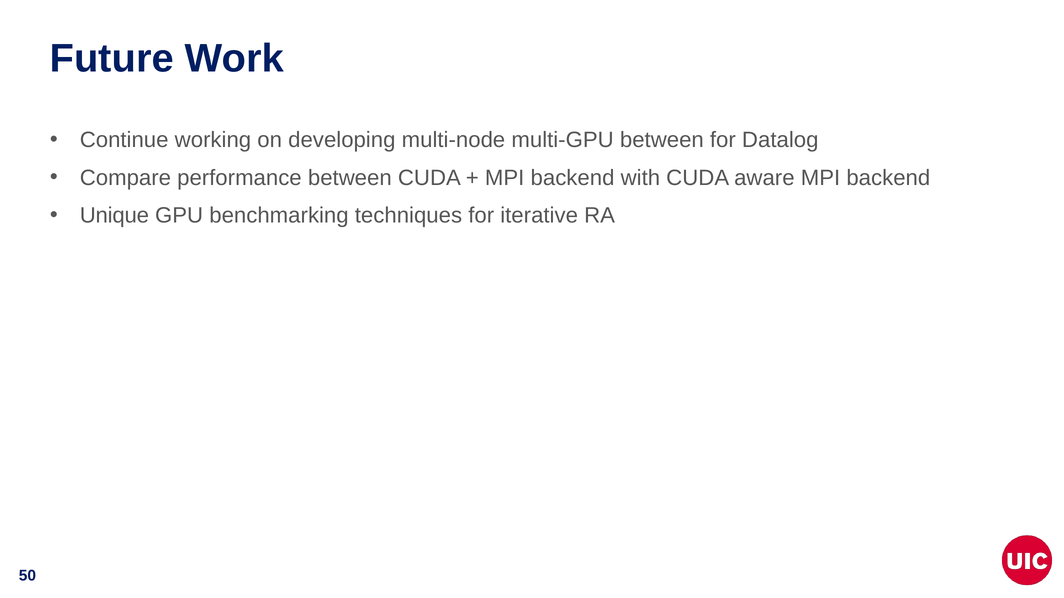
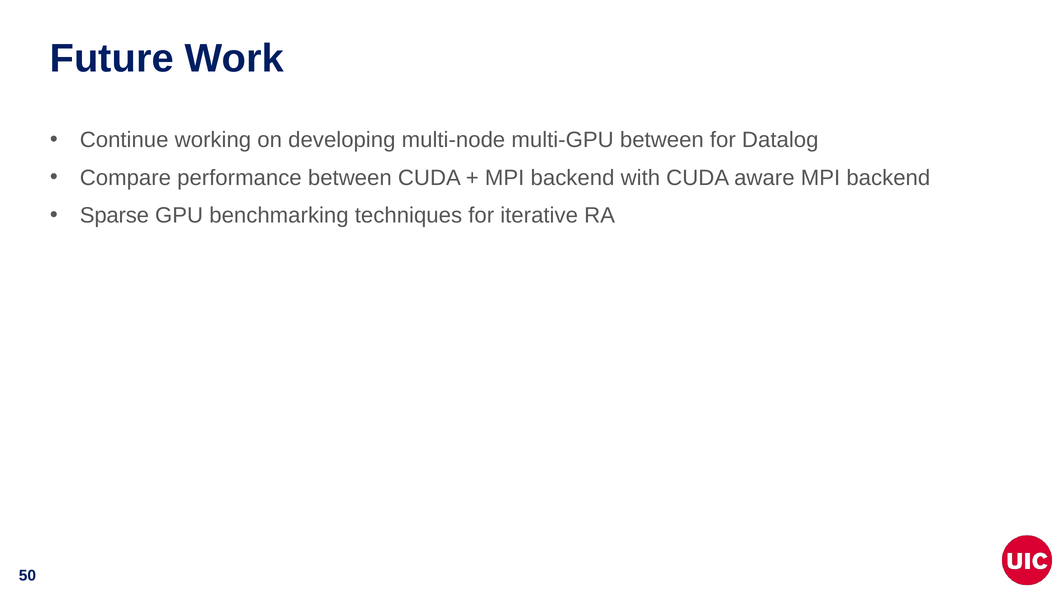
Unique: Unique -> Sparse
